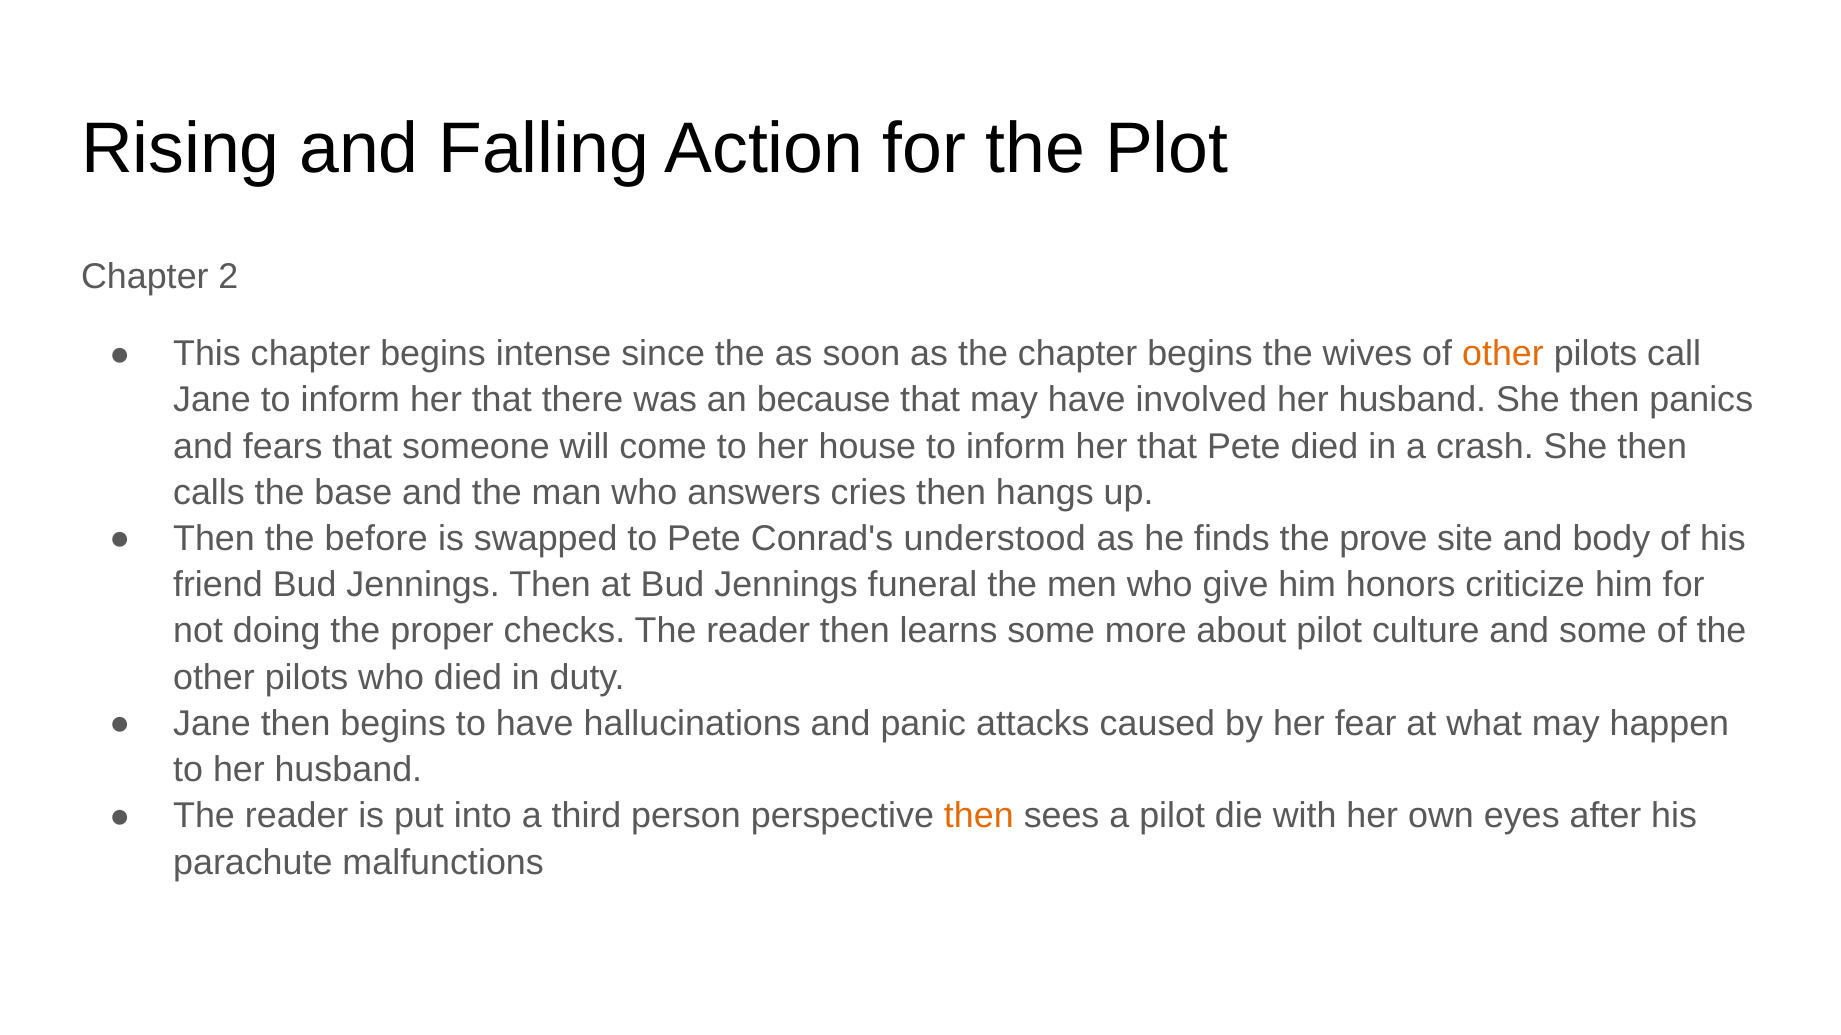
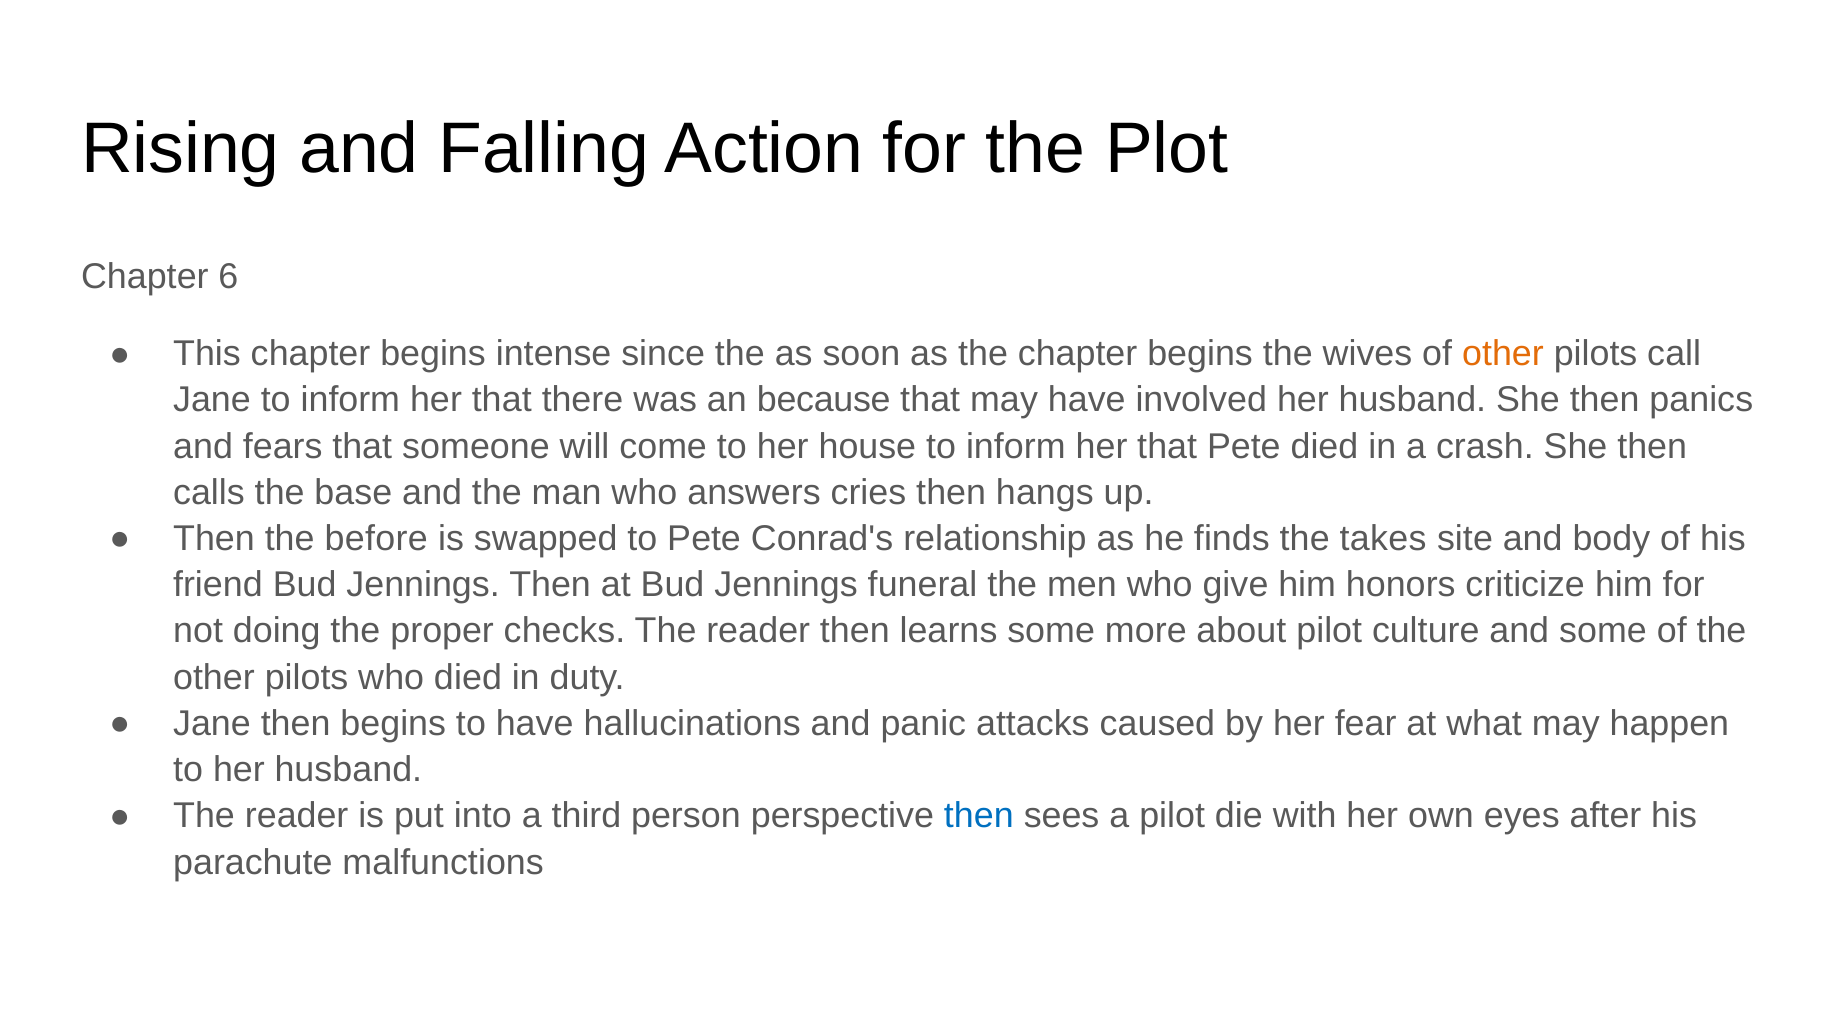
2: 2 -> 6
understood: understood -> relationship
prove: prove -> takes
then at (979, 816) colour: orange -> blue
